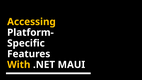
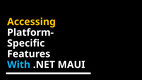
With colour: yellow -> light blue
